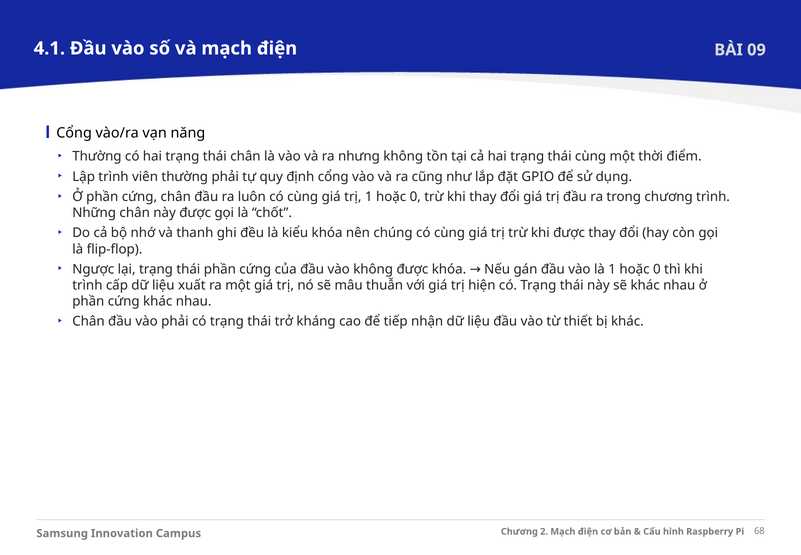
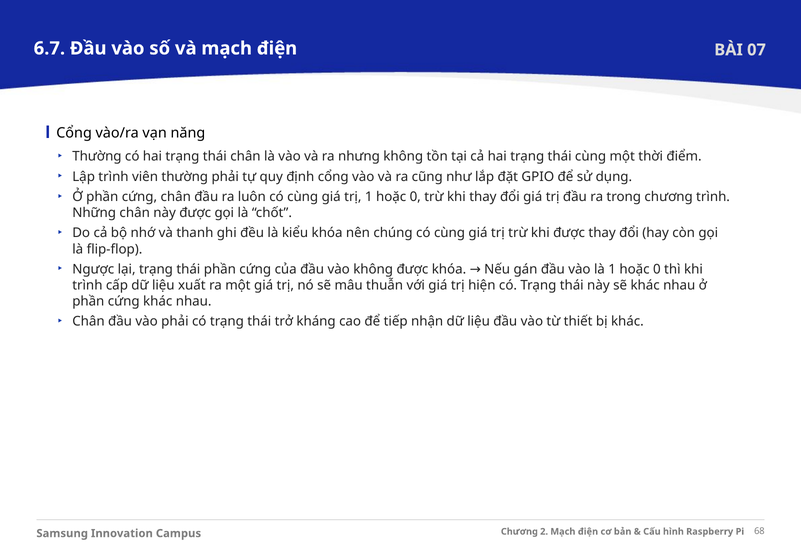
4.1: 4.1 -> 6.7
09: 09 -> 07
